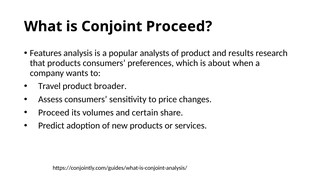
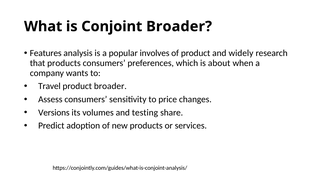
Conjoint Proceed: Proceed -> Broader
analysts: analysts -> involves
results: results -> widely
Proceed at (54, 113): Proceed -> Versions
certain: certain -> testing
